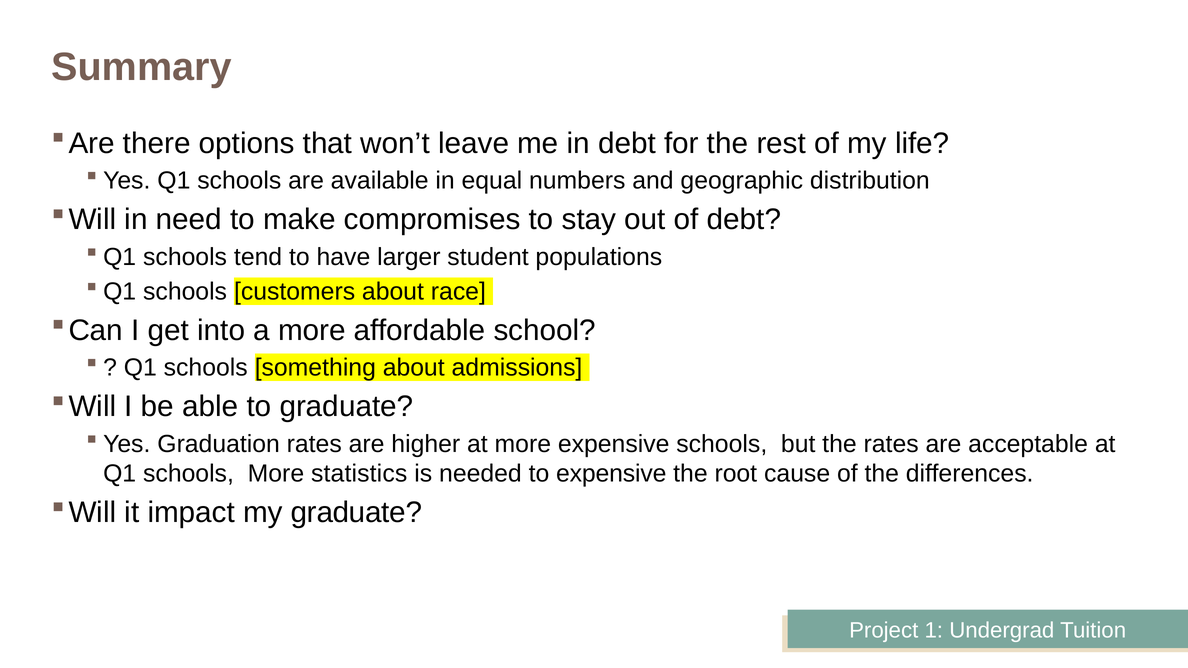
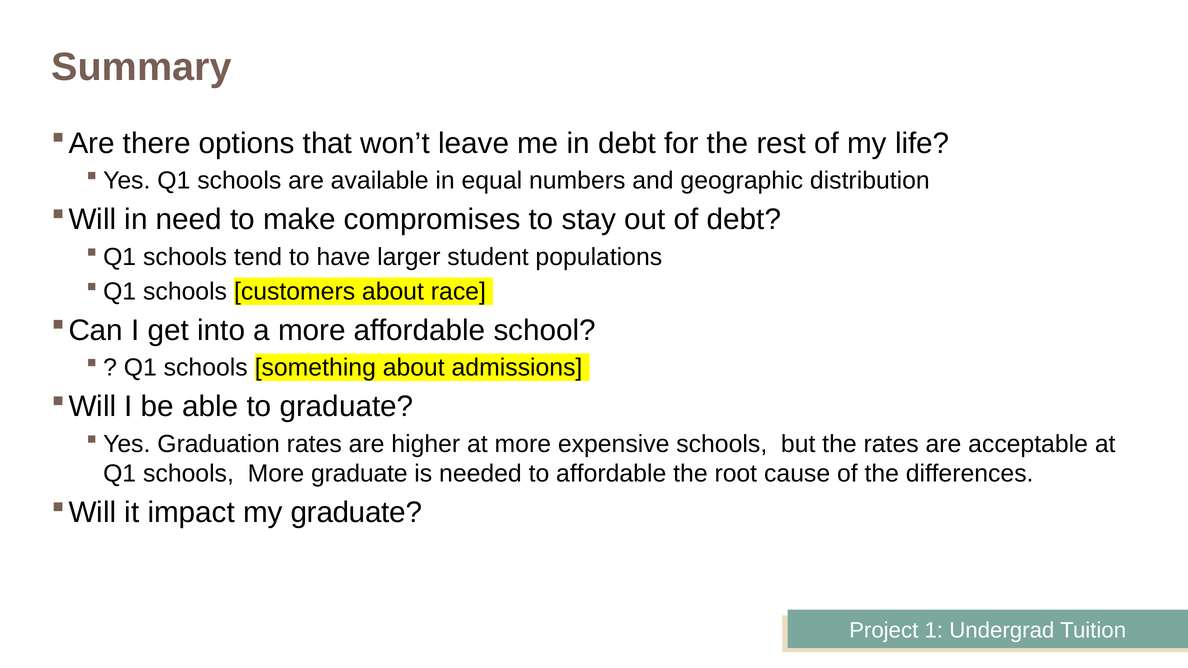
More statistics: statistics -> graduate
to expensive: expensive -> affordable
